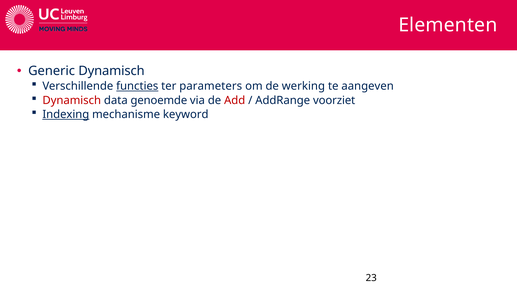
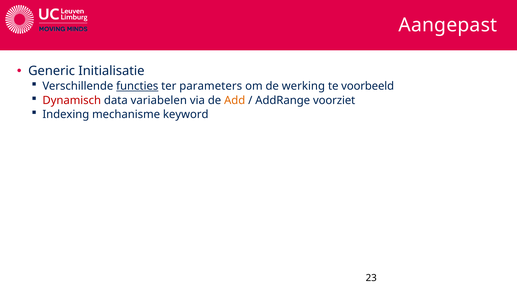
Elementen: Elementen -> Aangepast
Generic Dynamisch: Dynamisch -> Initialisatie
aangeven: aangeven -> voorbeeld
genoemde: genoemde -> variabelen
Add colour: red -> orange
Indexing underline: present -> none
